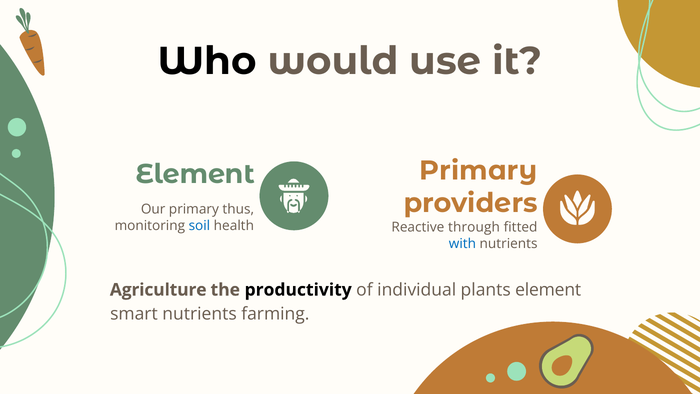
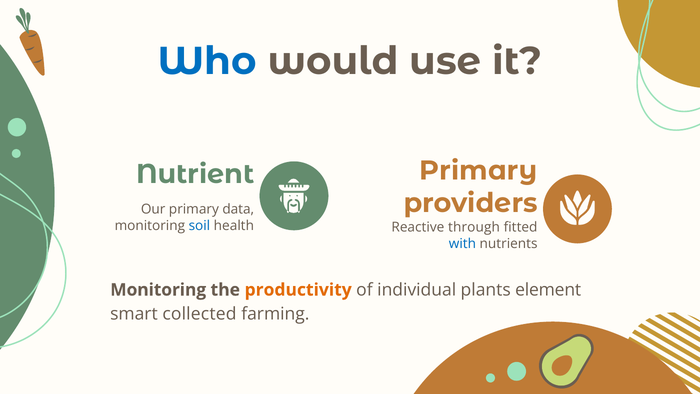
Who colour: black -> blue
Element at (195, 174): Element -> Nutrient
thus: thus -> data
Agriculture at (158, 290): Agriculture -> Monitoring
productivity colour: black -> orange
smart nutrients: nutrients -> collected
